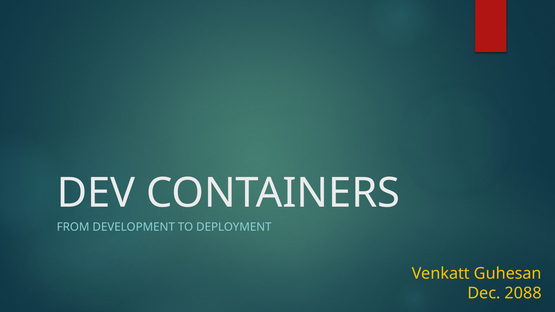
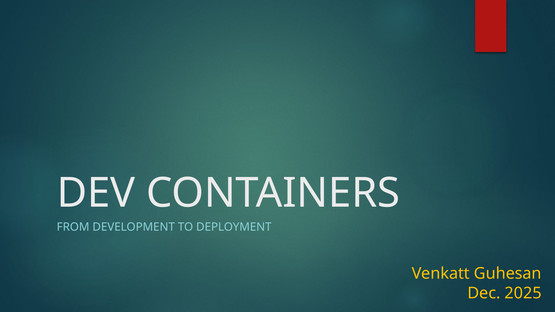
2088: 2088 -> 2025
